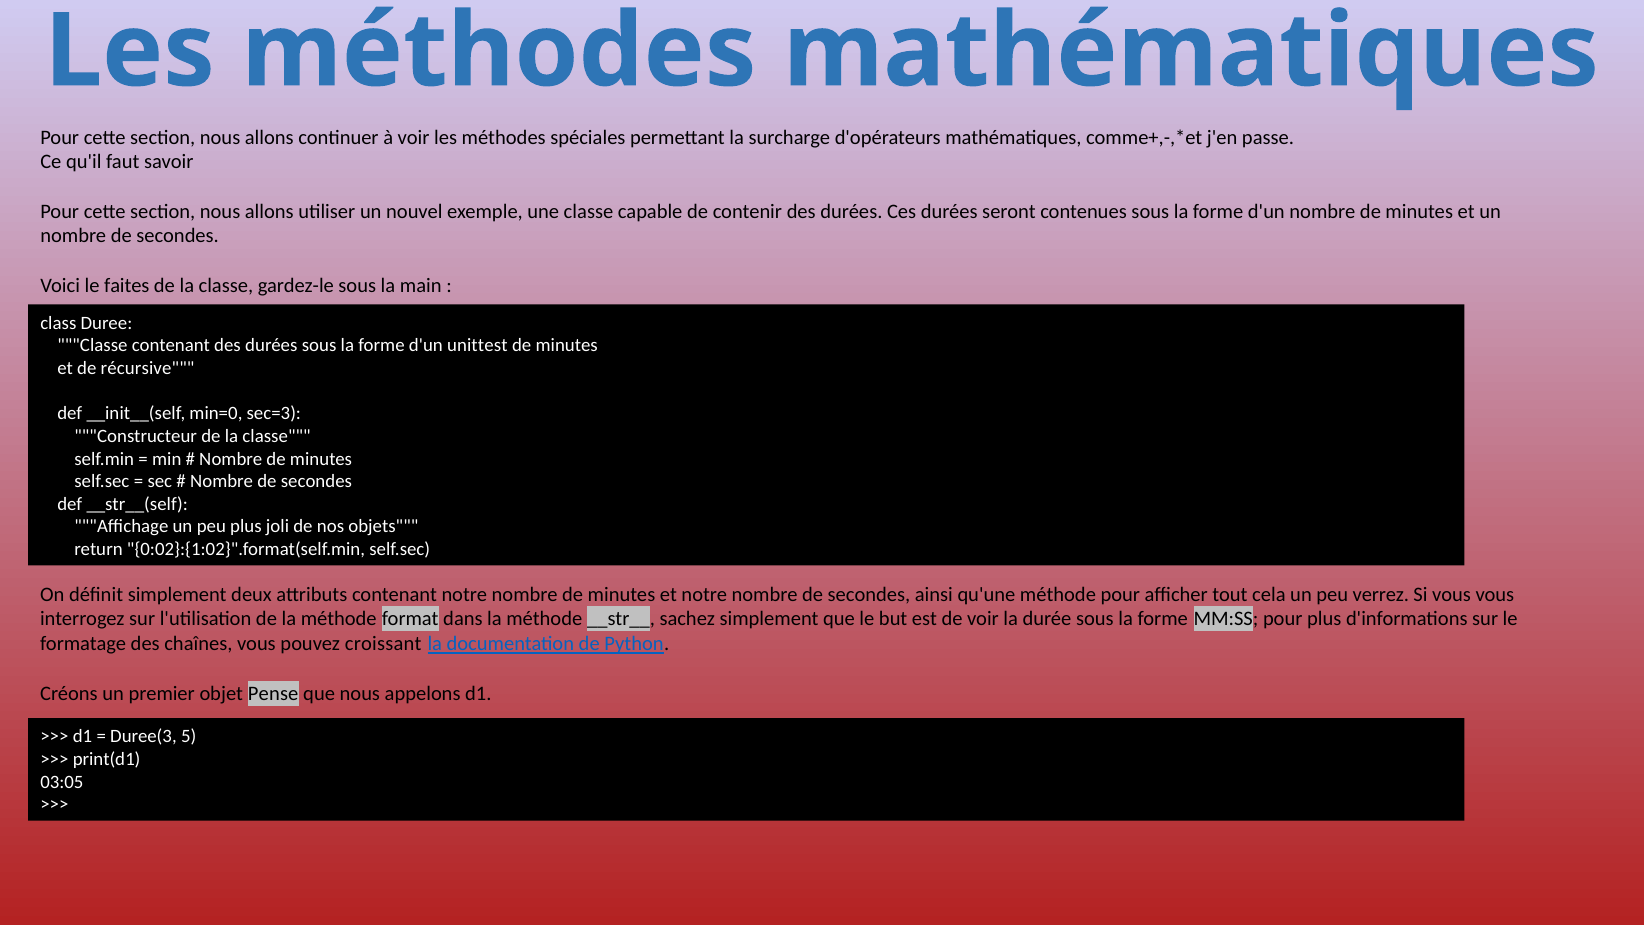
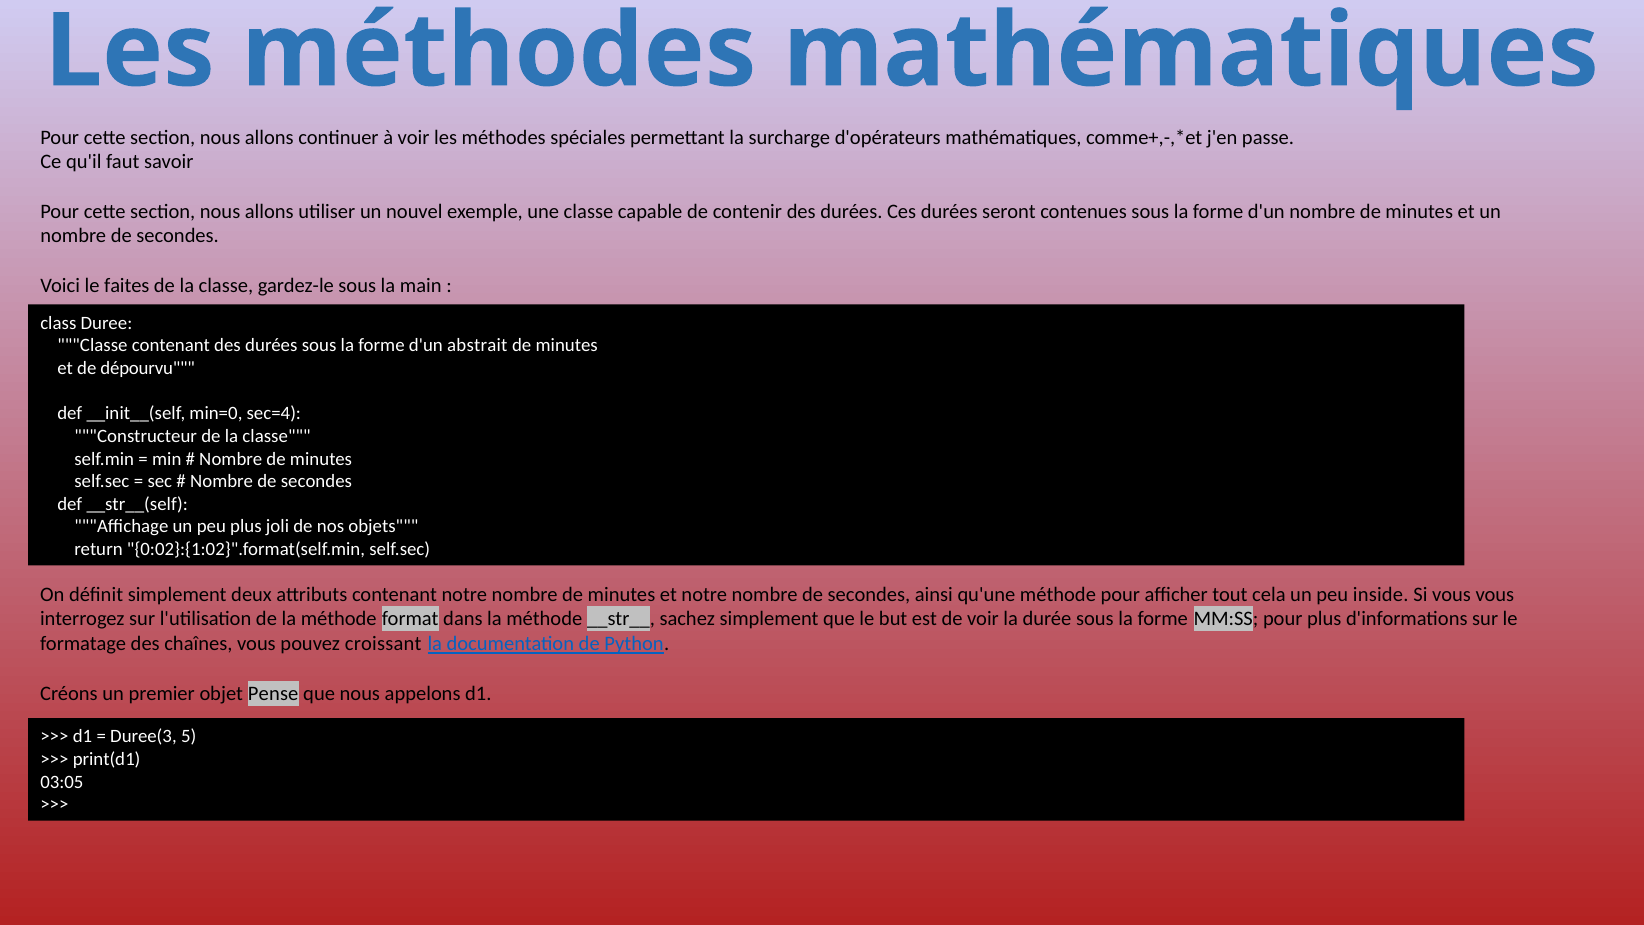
unittest: unittest -> abstrait
récursive: récursive -> dépourvu
sec=3: sec=3 -> sec=4
verrez: verrez -> inside
